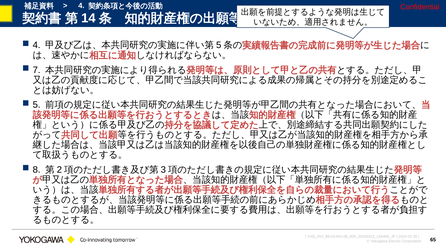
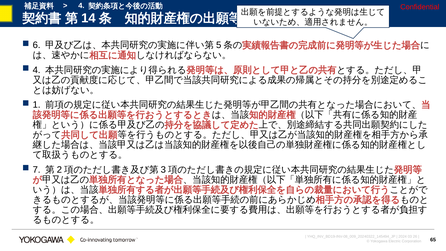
4 at (37, 45): 4 -> 6
7 at (37, 70): 7 -> 4
5: 5 -> 1
8: 8 -> 7
